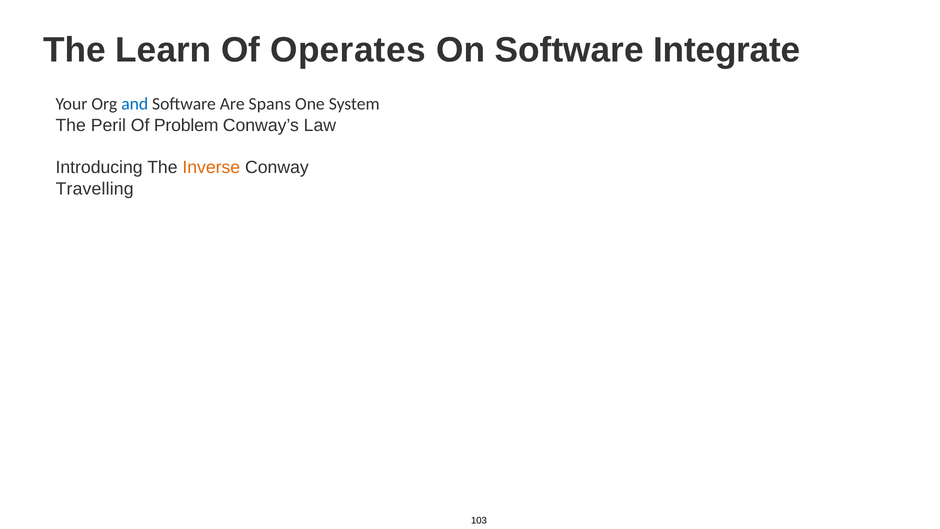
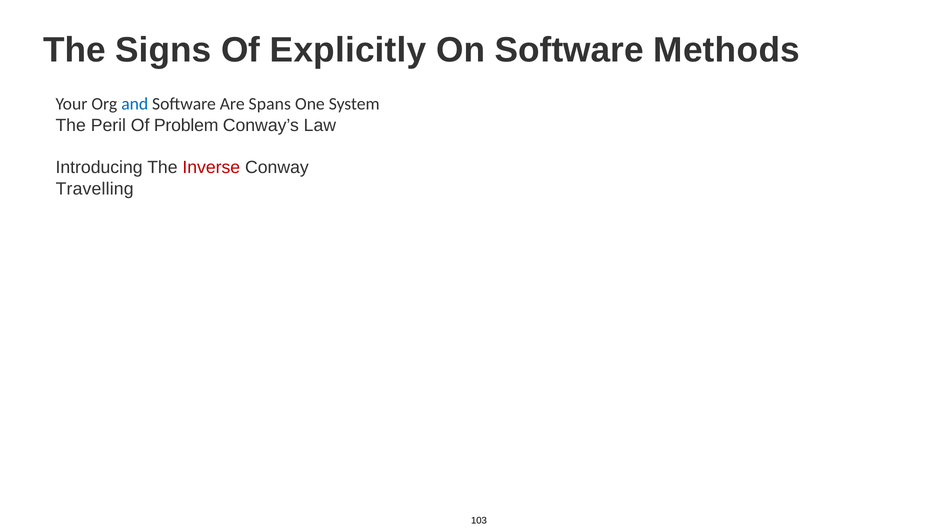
Learn: Learn -> Signs
Operates: Operates -> Explicitly
Integrate: Integrate -> Methods
Inverse colour: orange -> red
